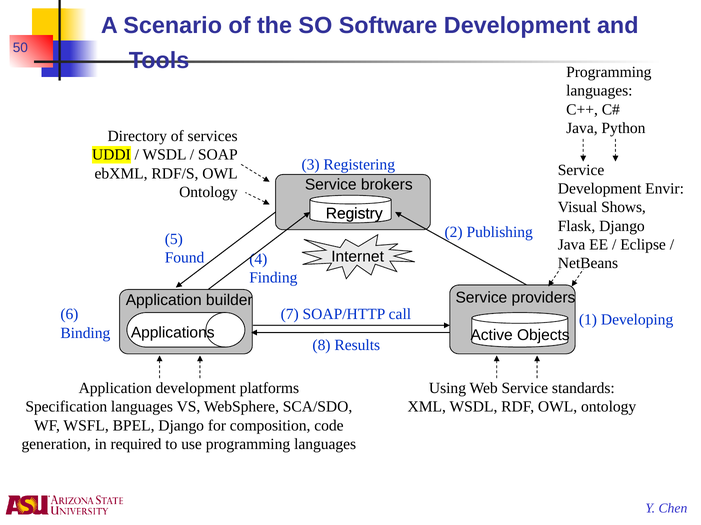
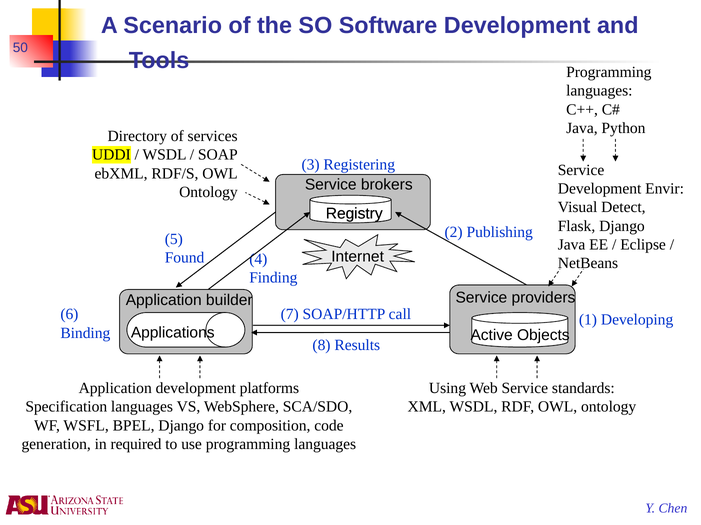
Shows: Shows -> Detect
